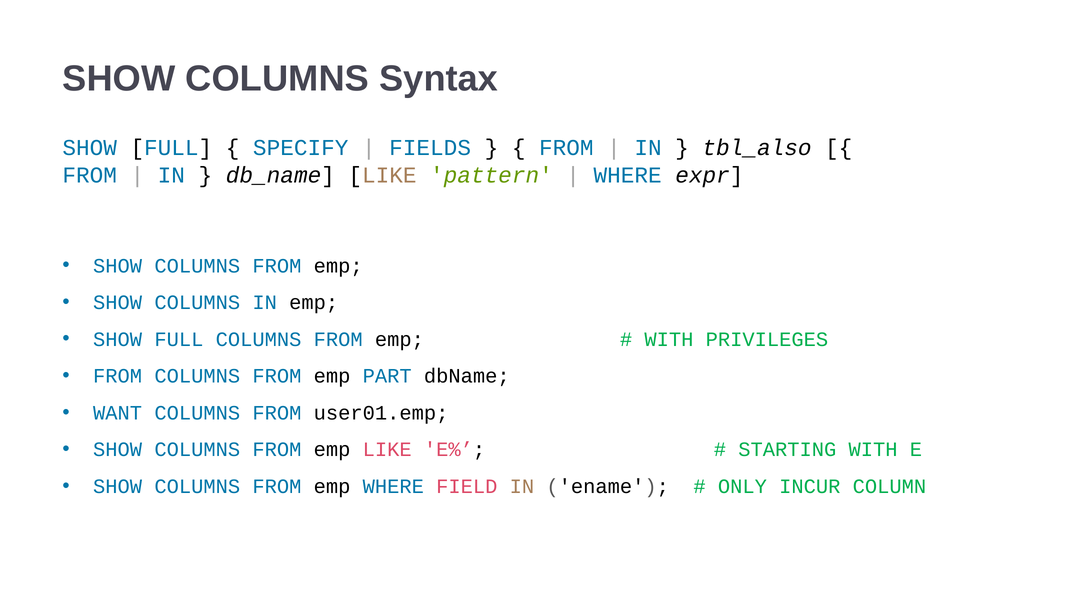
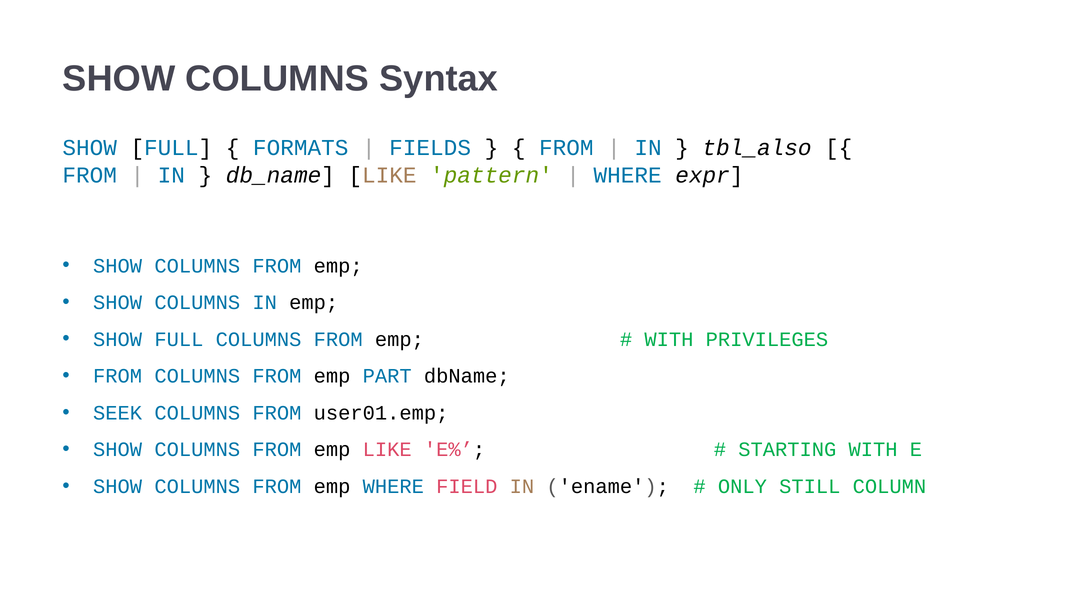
SPECIFY: SPECIFY -> FORMATS
WANT: WANT -> SEEK
INCUR: INCUR -> STILL
